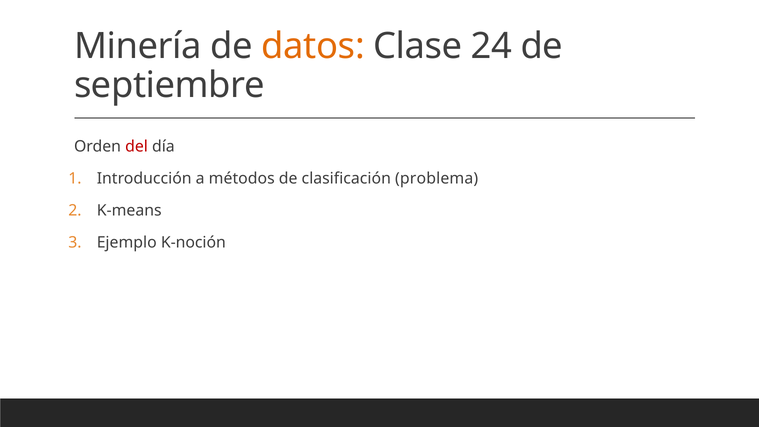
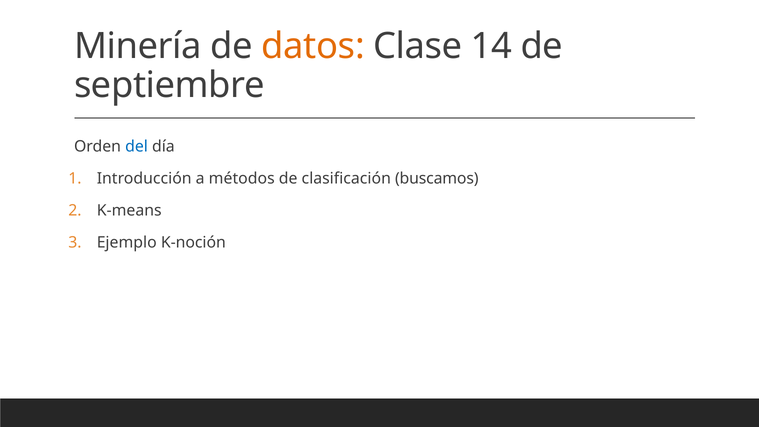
24: 24 -> 14
del colour: red -> blue
problema: problema -> buscamos
